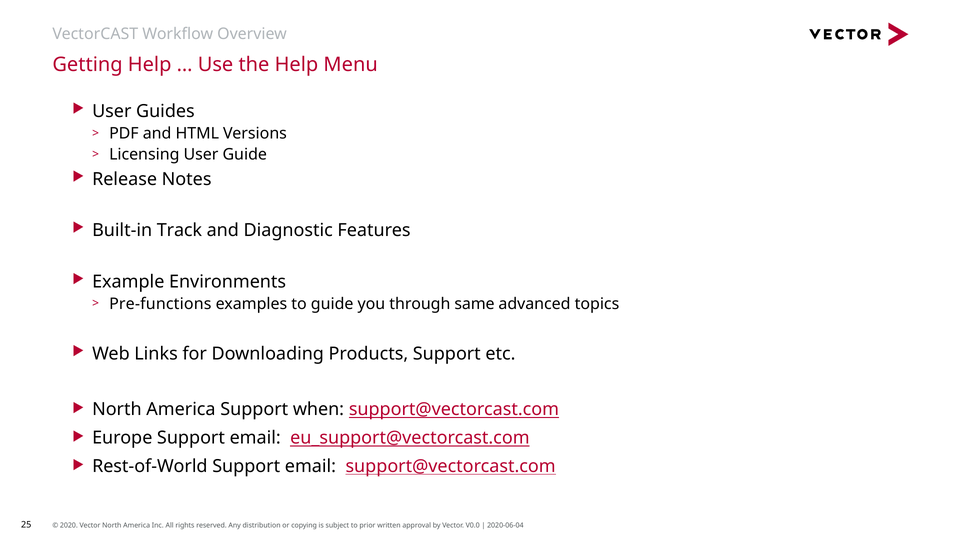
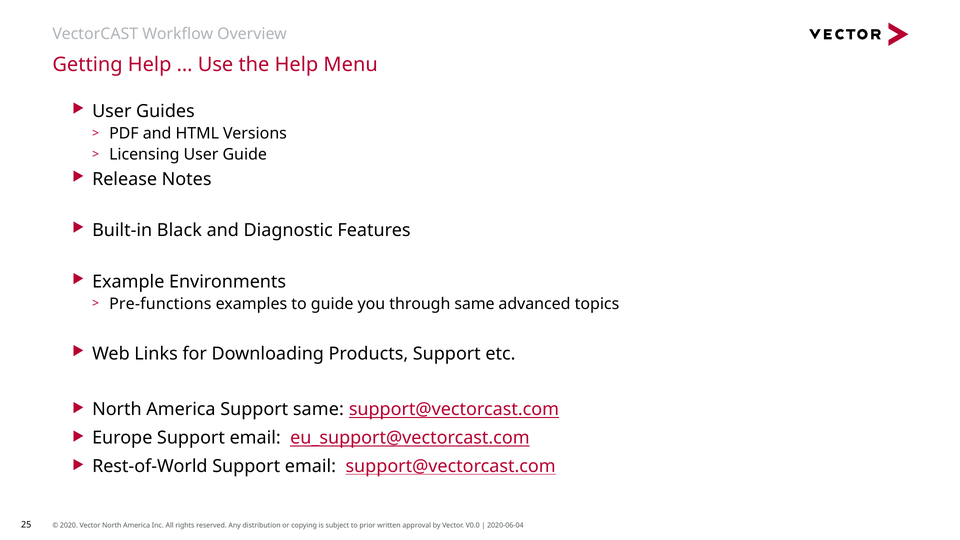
Track: Track -> Black
Support when: when -> same
